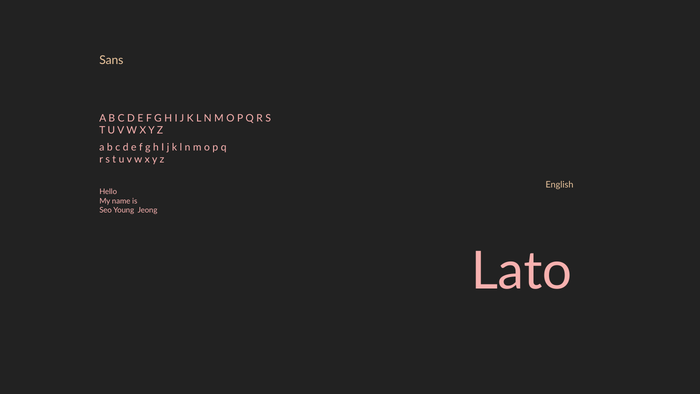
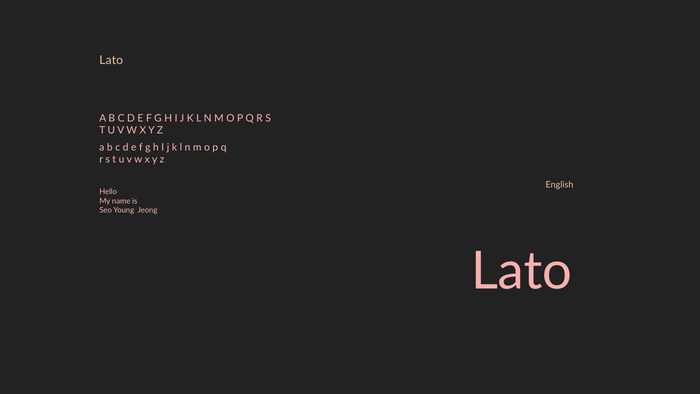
Sans at (111, 60): Sans -> Lato
